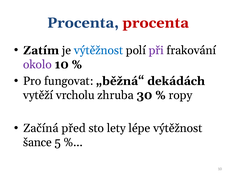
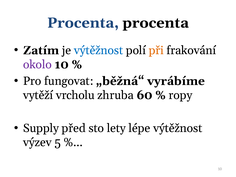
procenta at (156, 23) colour: red -> black
při colour: purple -> orange
dekádách: dekádách -> vyrábíme
30: 30 -> 60
Začíná: Začíná -> Supply
šance: šance -> výzev
